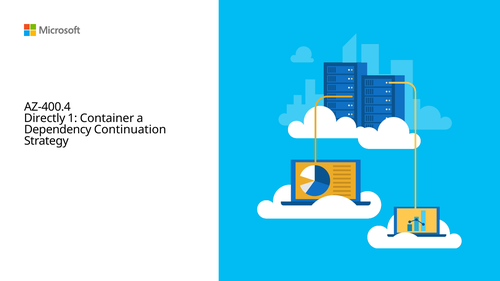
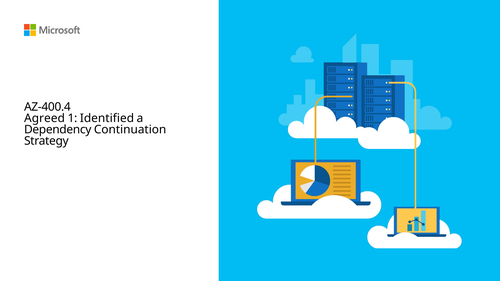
Directly: Directly -> Agreed
Container: Container -> Identified
